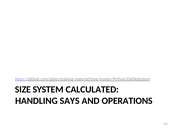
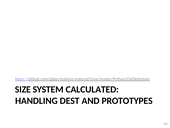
SAYS: SAYS -> DEST
OPERATIONS: OPERATIONS -> PROTOTYPES
